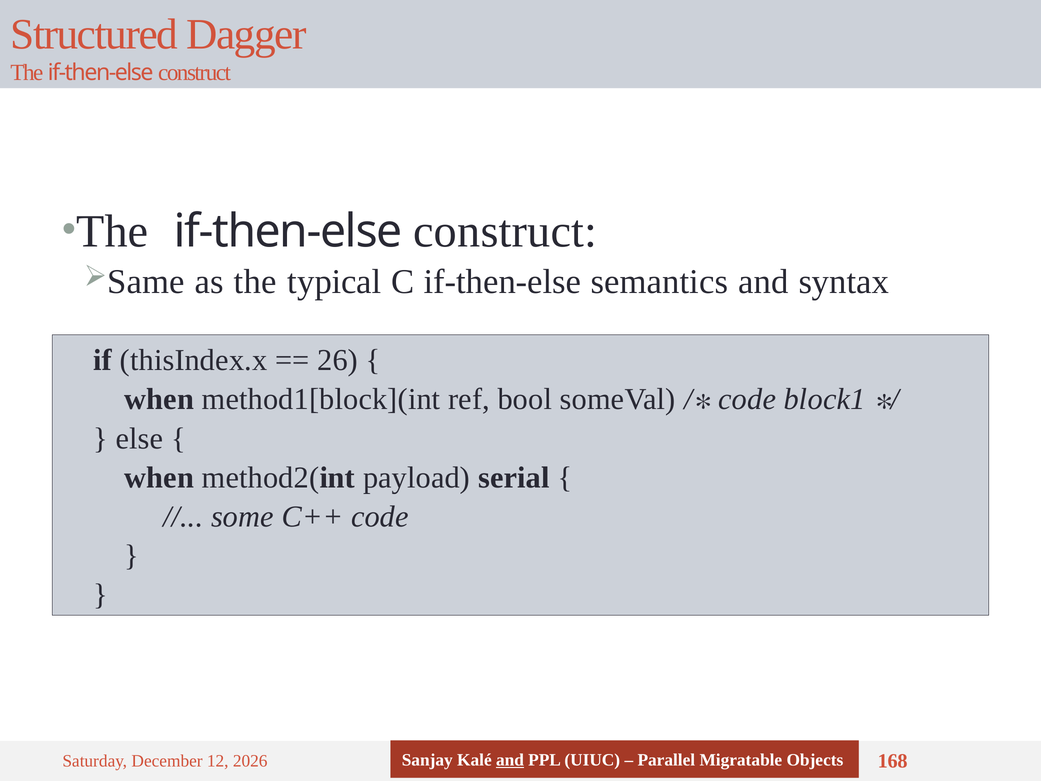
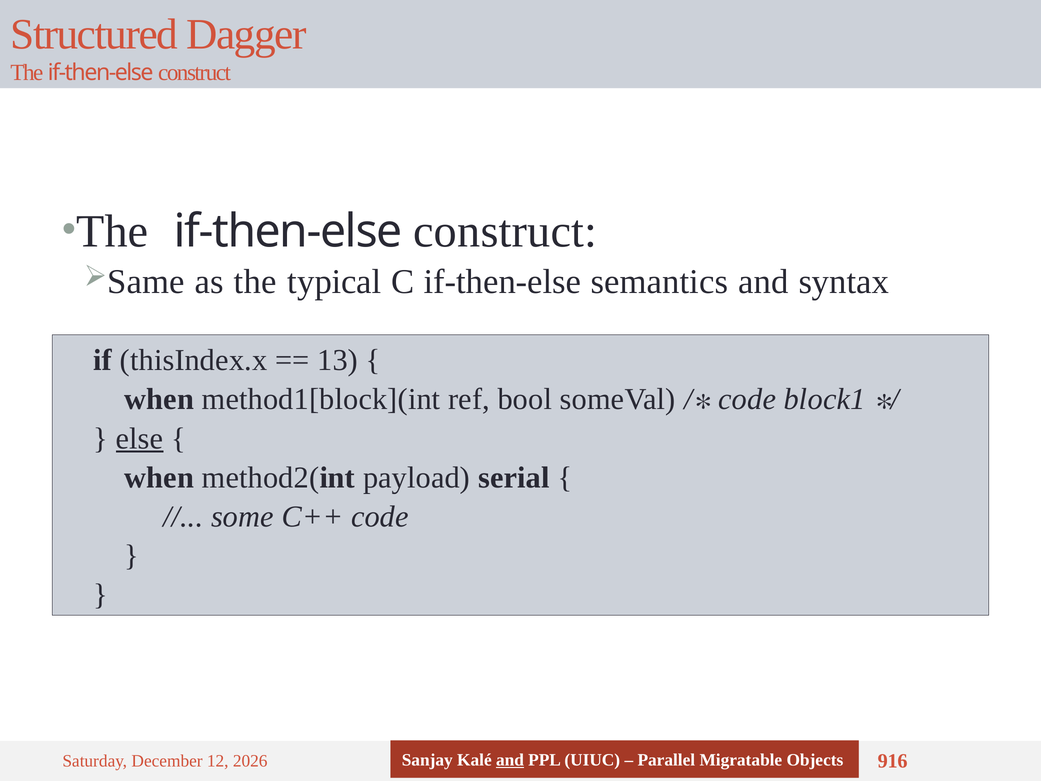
26: 26 -> 13
else underline: none -> present
168: 168 -> 916
